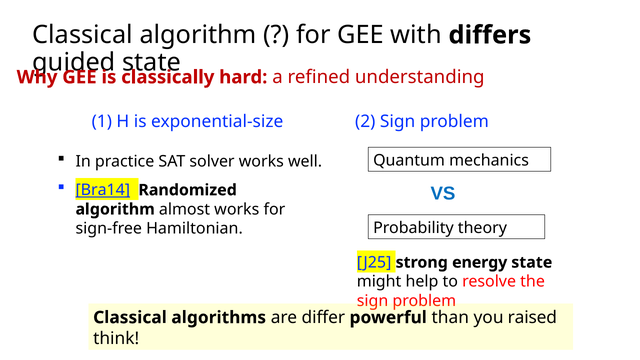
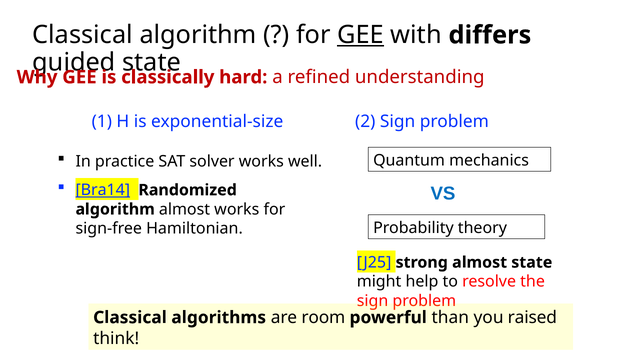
GEE at (360, 35) underline: none -> present
strong energy: energy -> almost
differ: differ -> room
